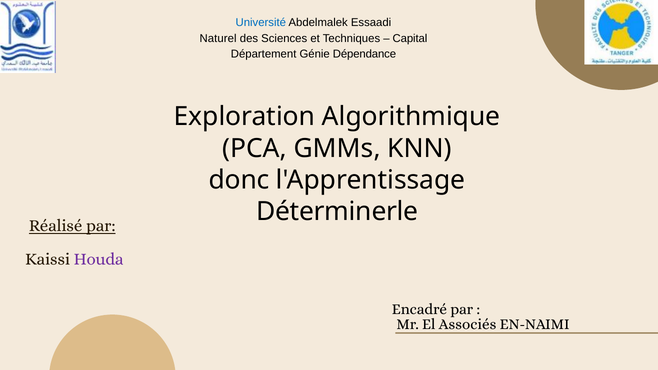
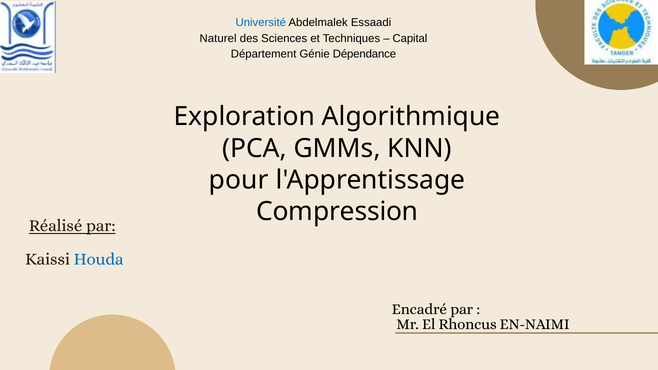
donc: donc -> pour
Déterminerle: Déterminerle -> Compression
Houda colour: purple -> blue
Associés: Associés -> Rhoncus
